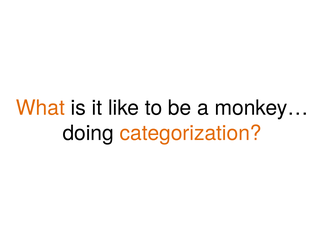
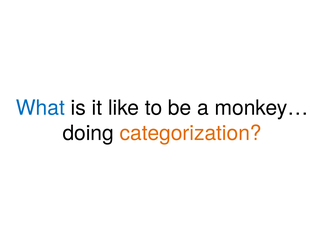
What colour: orange -> blue
